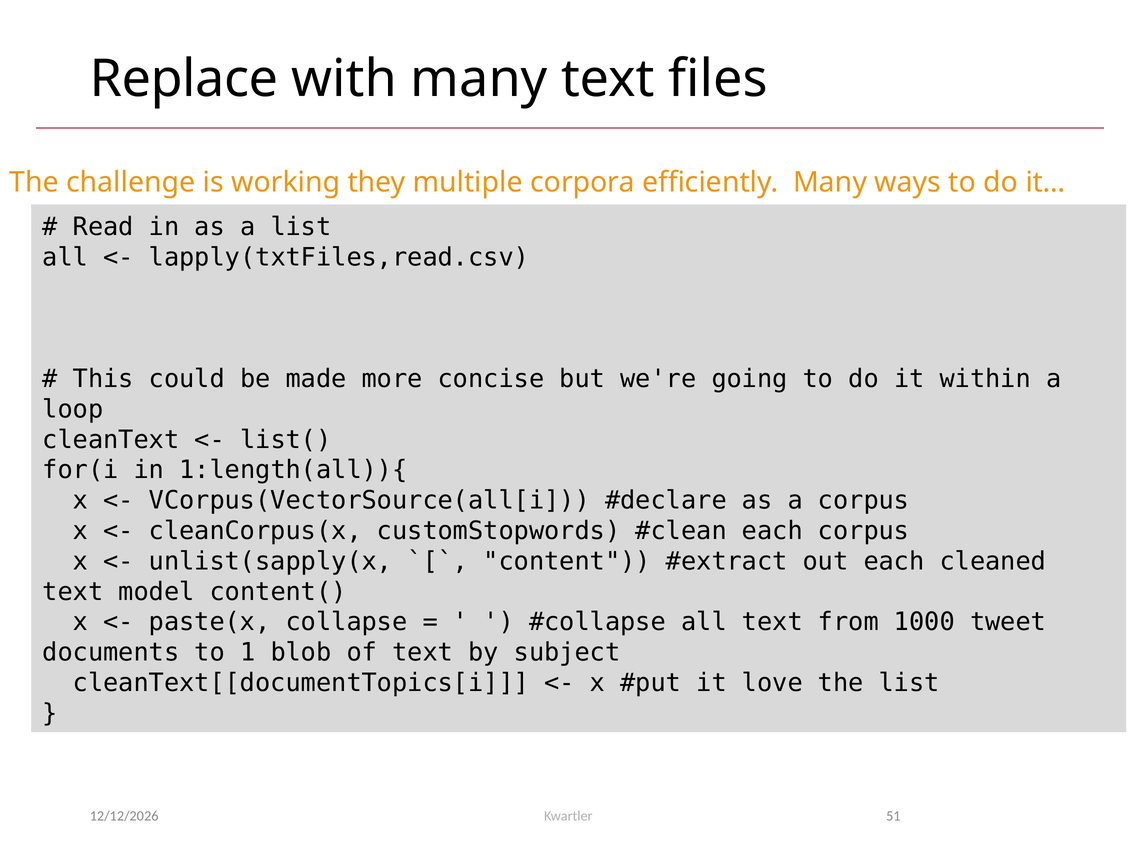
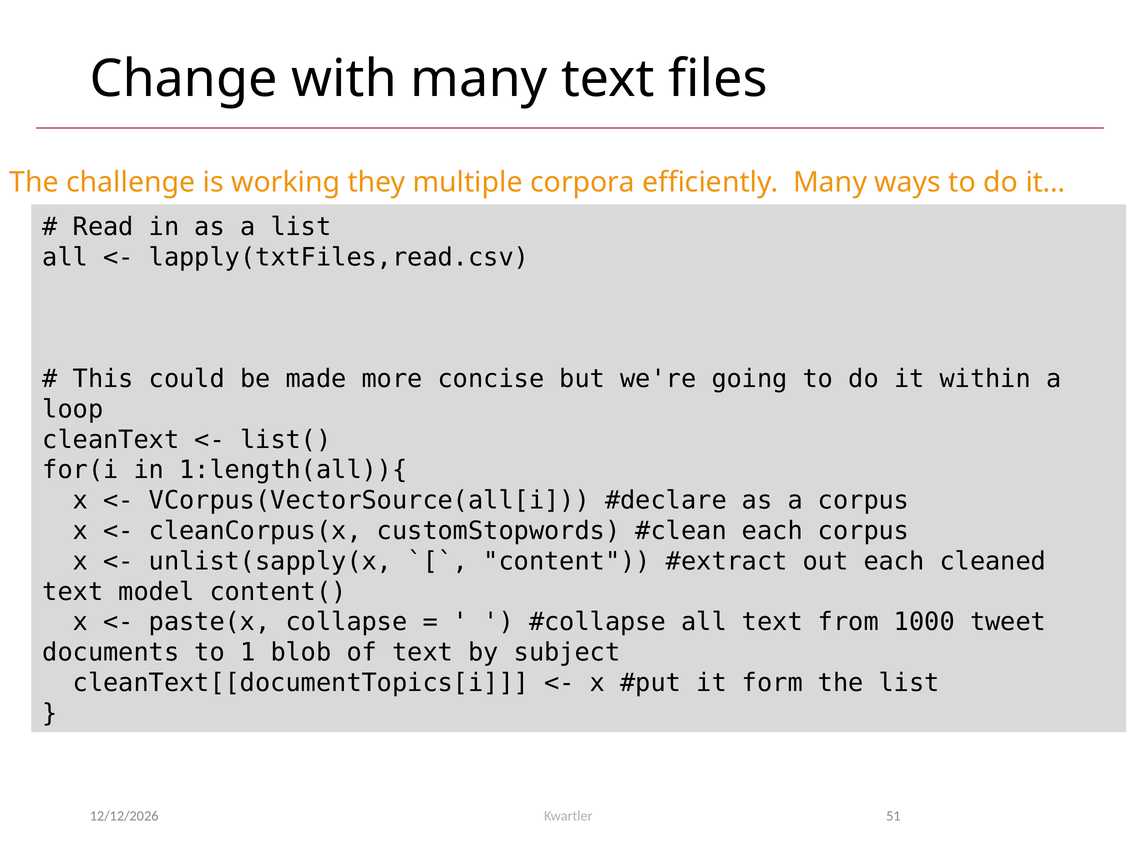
Replace: Replace -> Change
love: love -> form
